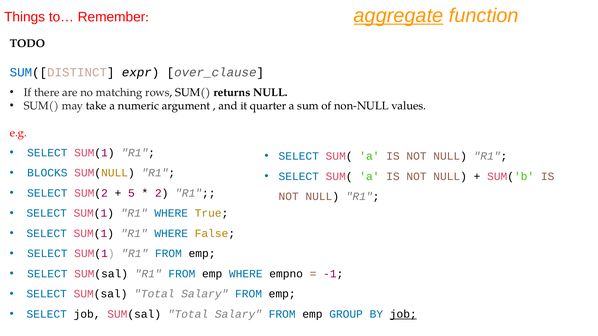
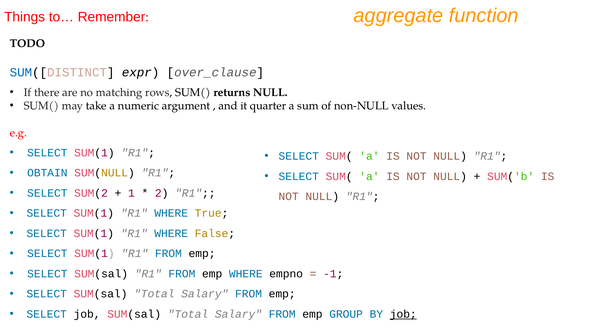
aggregate underline: present -> none
BLOCKS: BLOCKS -> OBTAIN
5: 5 -> 1
